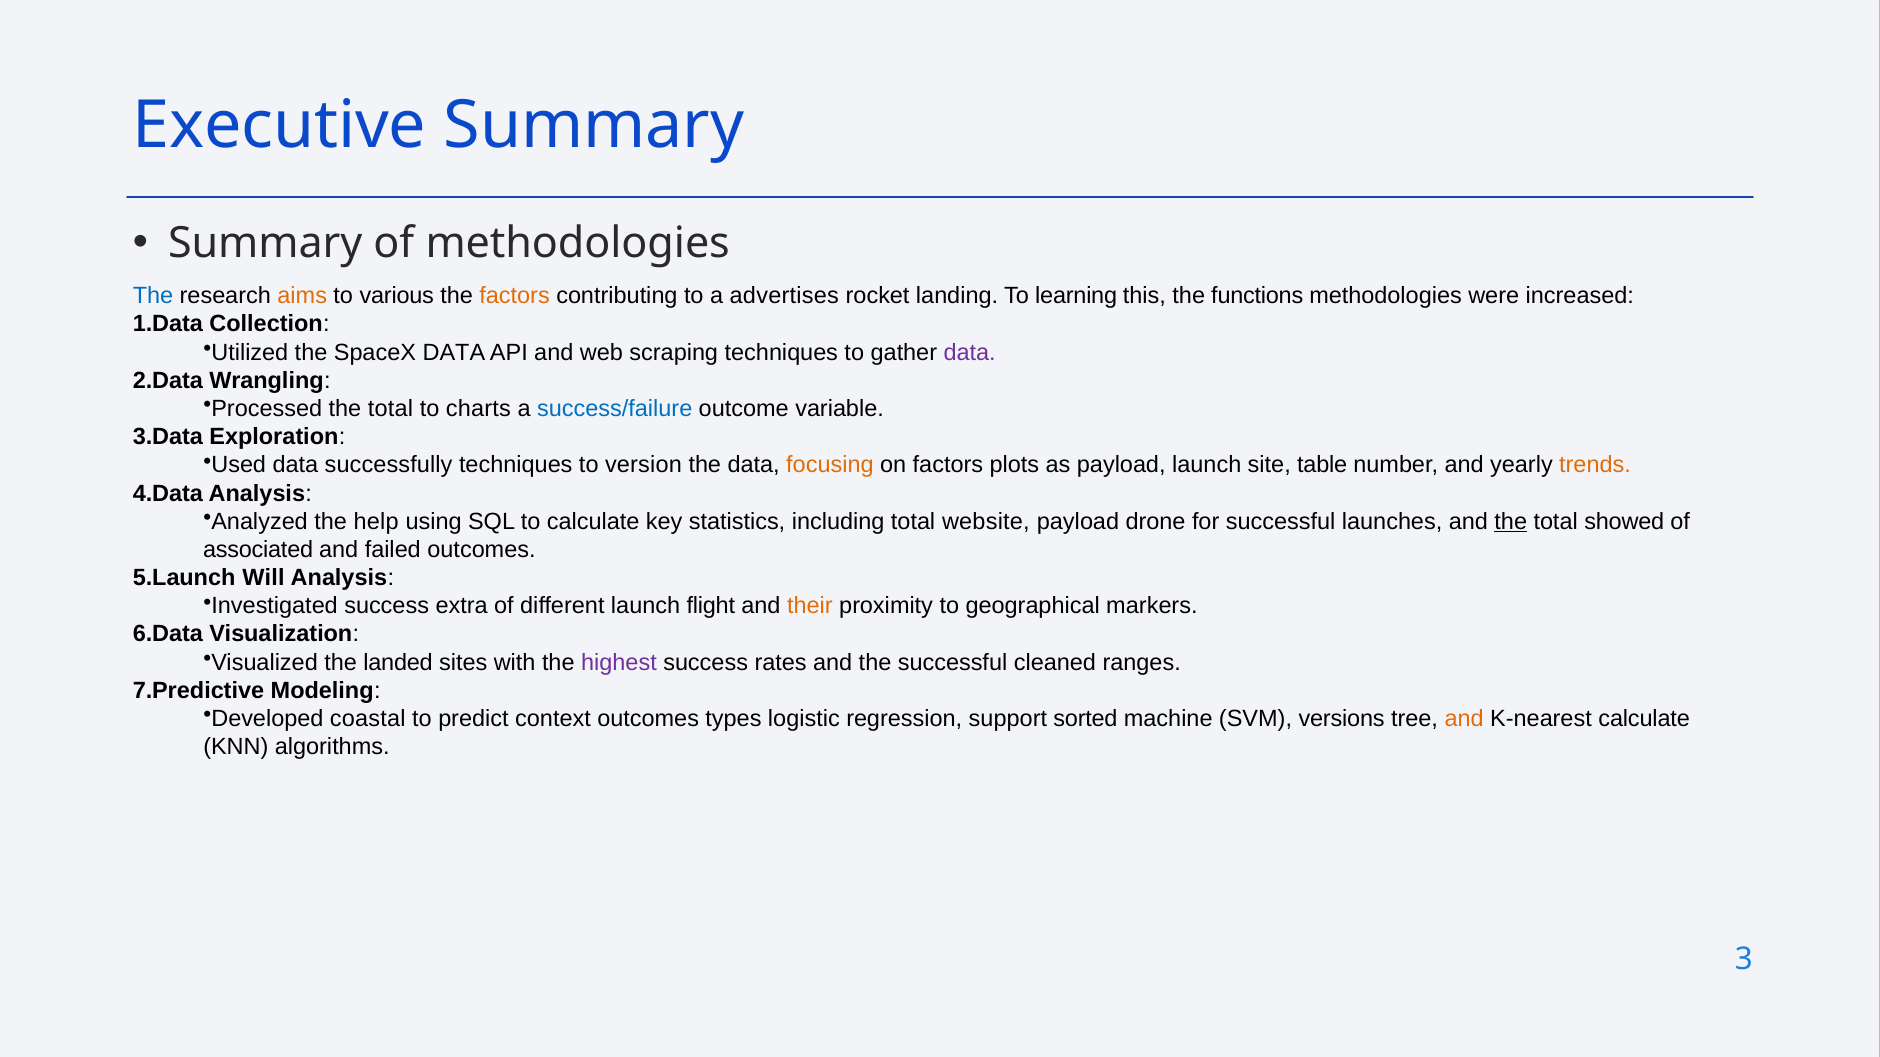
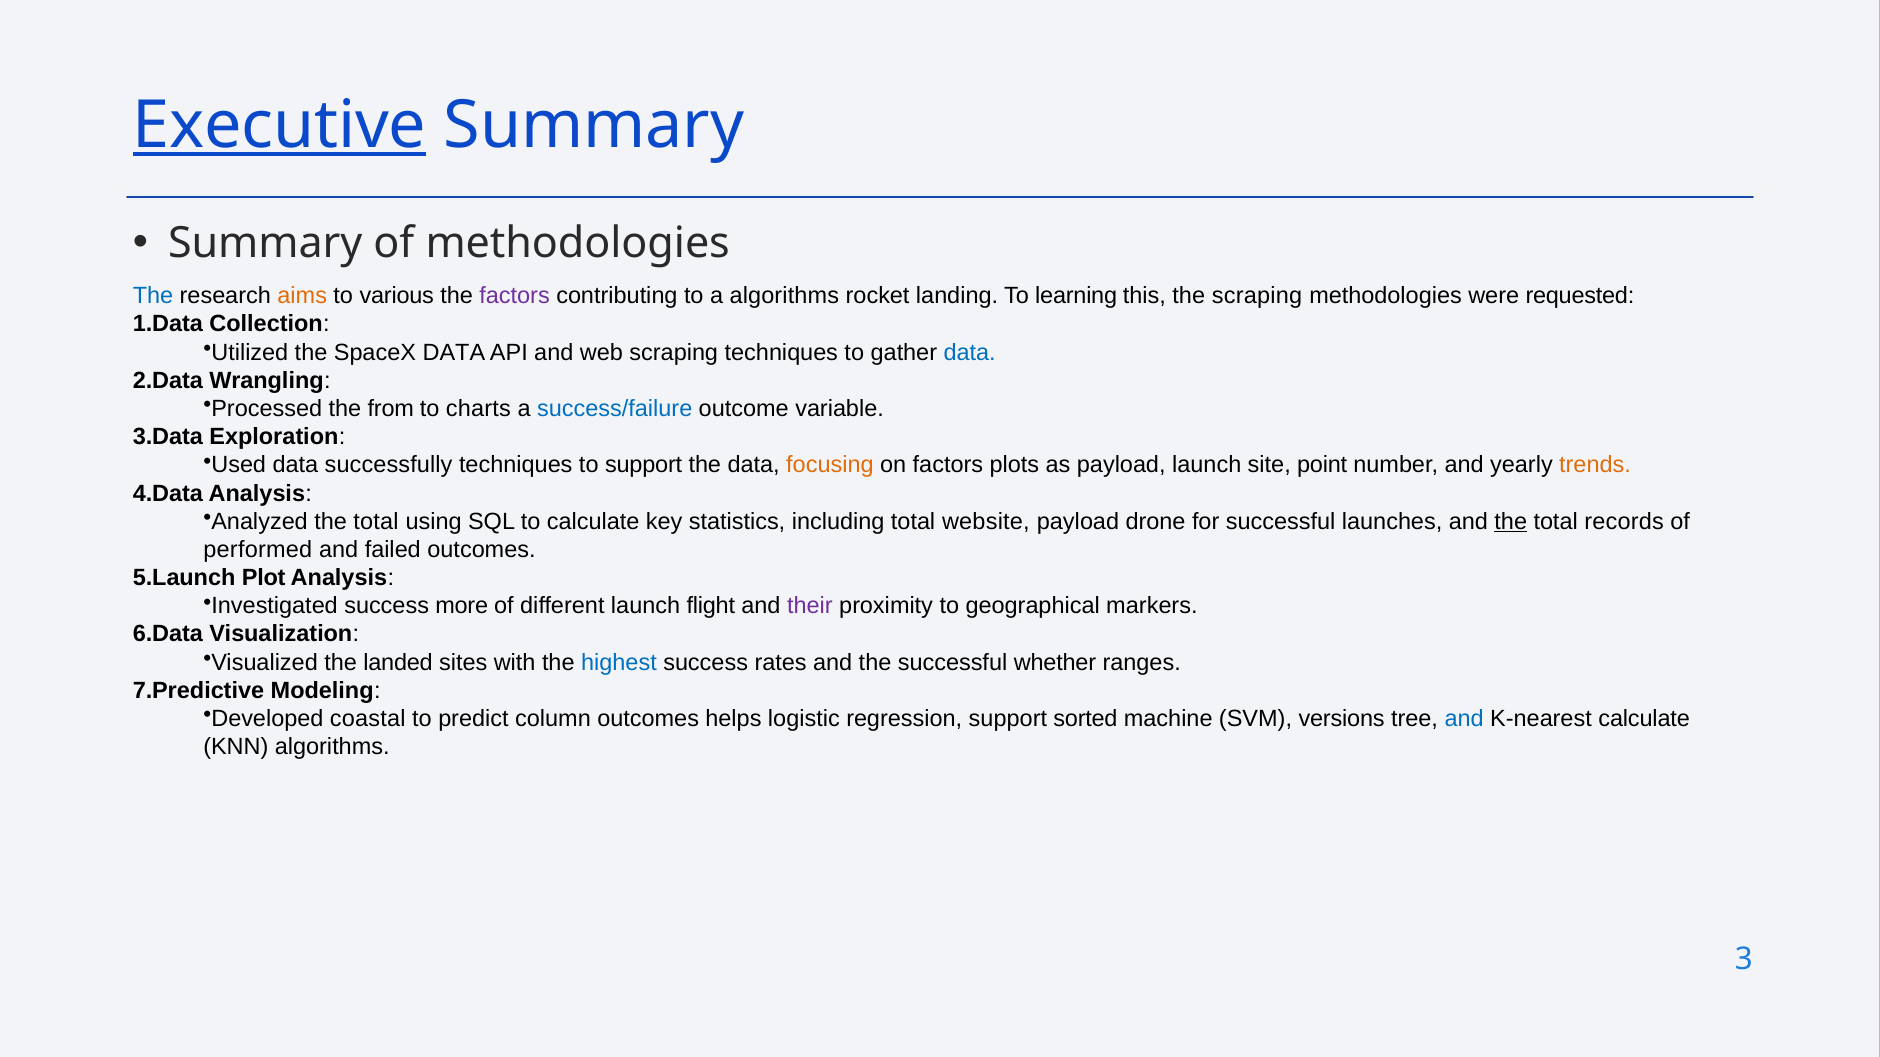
Executive underline: none -> present
factors at (515, 296) colour: orange -> purple
a advertises: advertises -> algorithms
the functions: functions -> scraping
increased: increased -> requested
data at (970, 353) colour: purple -> blue
Processed the total: total -> from
to version: version -> support
table: table -> point
Analyzed the help: help -> total
showed: showed -> records
associated: associated -> performed
Will: Will -> Plot
extra: extra -> more
their colour: orange -> purple
highest colour: purple -> blue
cleaned: cleaned -> whether
context: context -> column
types: types -> helps
and at (1464, 719) colour: orange -> blue
